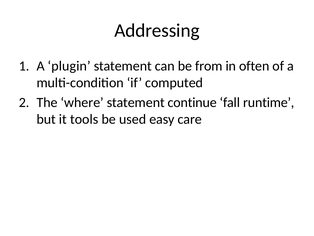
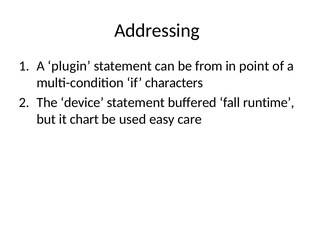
often: often -> point
computed: computed -> characters
where: where -> device
continue: continue -> buffered
tools: tools -> chart
